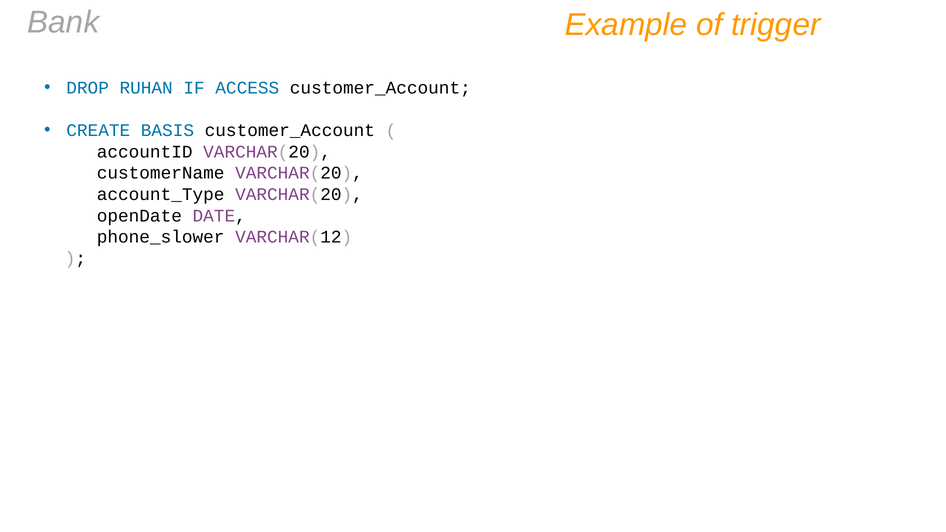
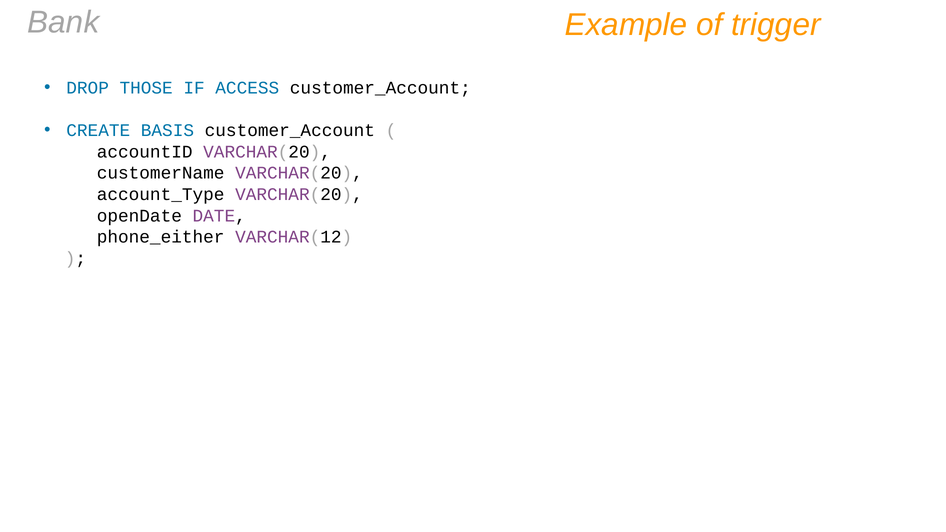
RUHAN: RUHAN -> THOSE
phone_slower: phone_slower -> phone_either
